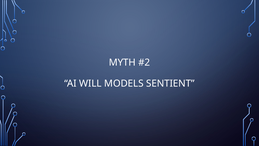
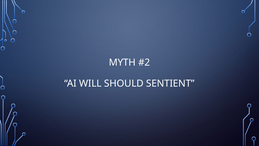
MODELS: MODELS -> SHOULD
